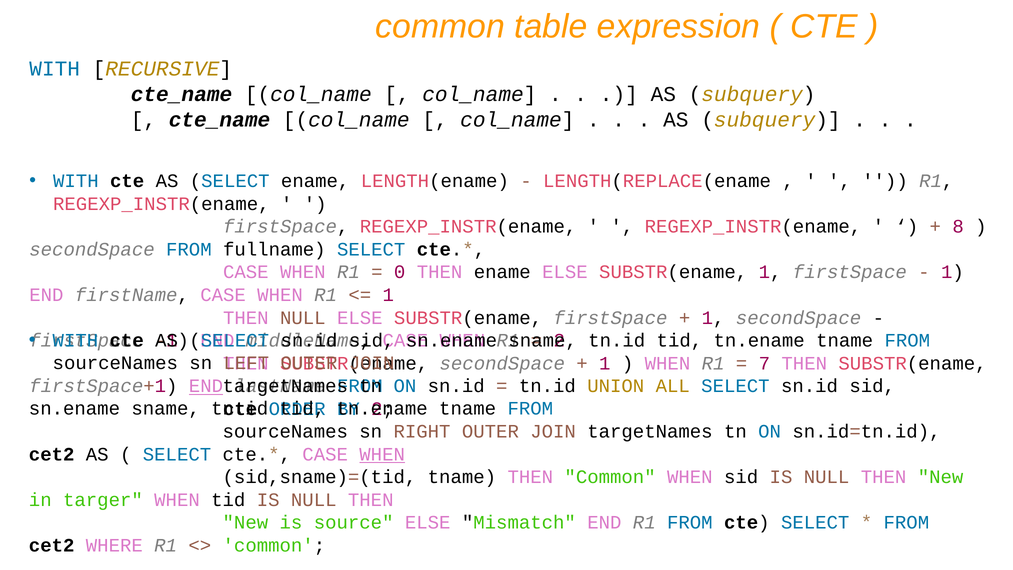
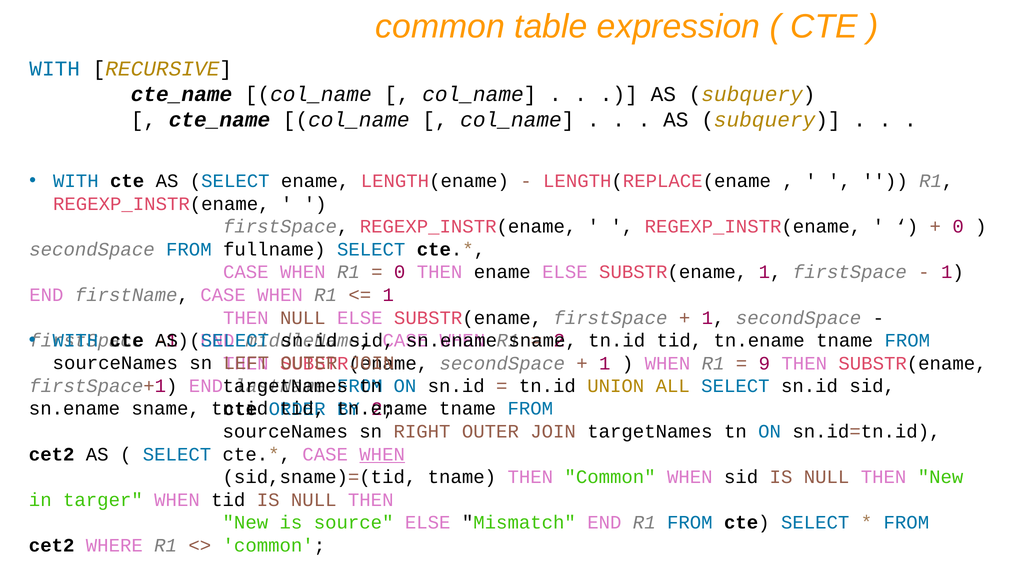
8 at (958, 227): 8 -> 0
7: 7 -> 9
END at (206, 386) underline: present -> none
